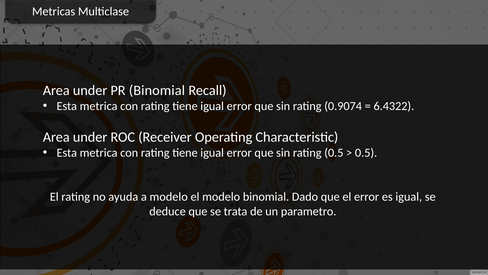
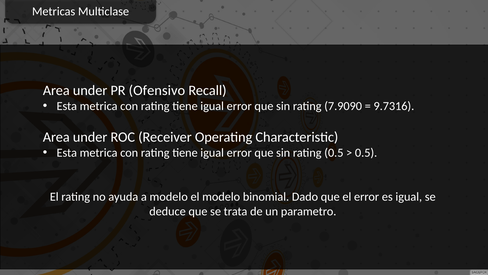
PR Binomial: Binomial -> Ofensivo
0.9074: 0.9074 -> 7.9090
6.4322: 6.4322 -> 9.7316
